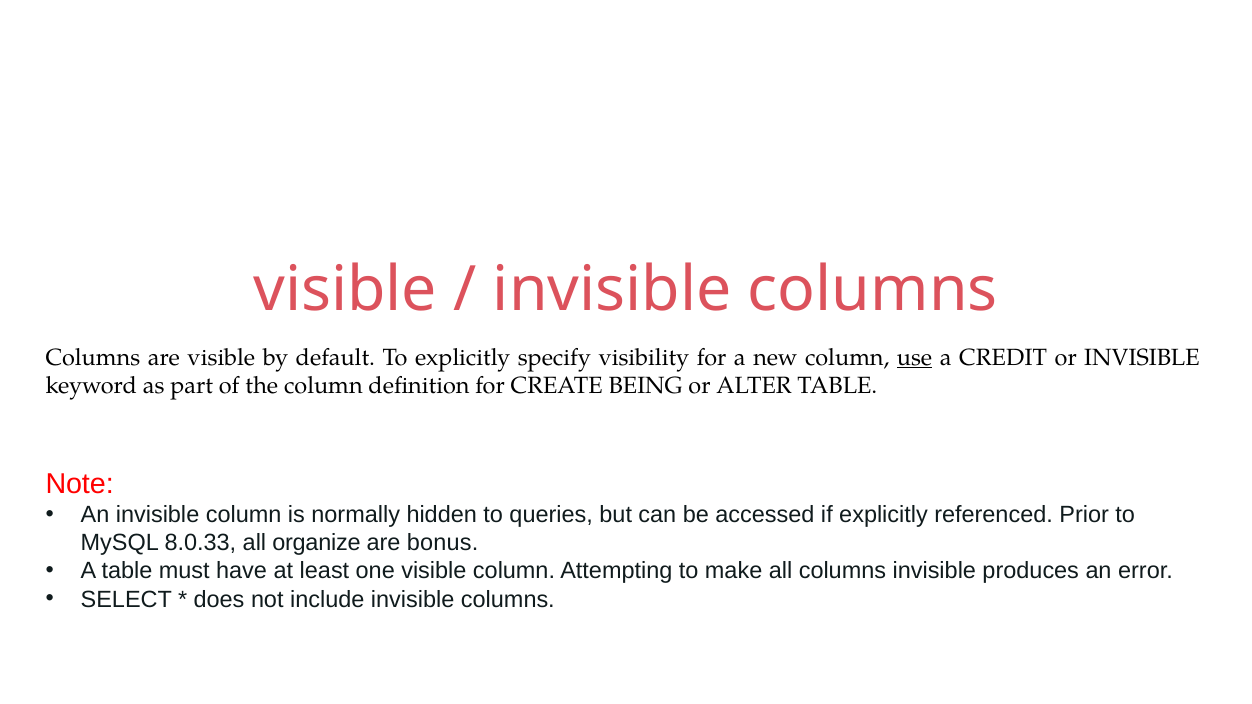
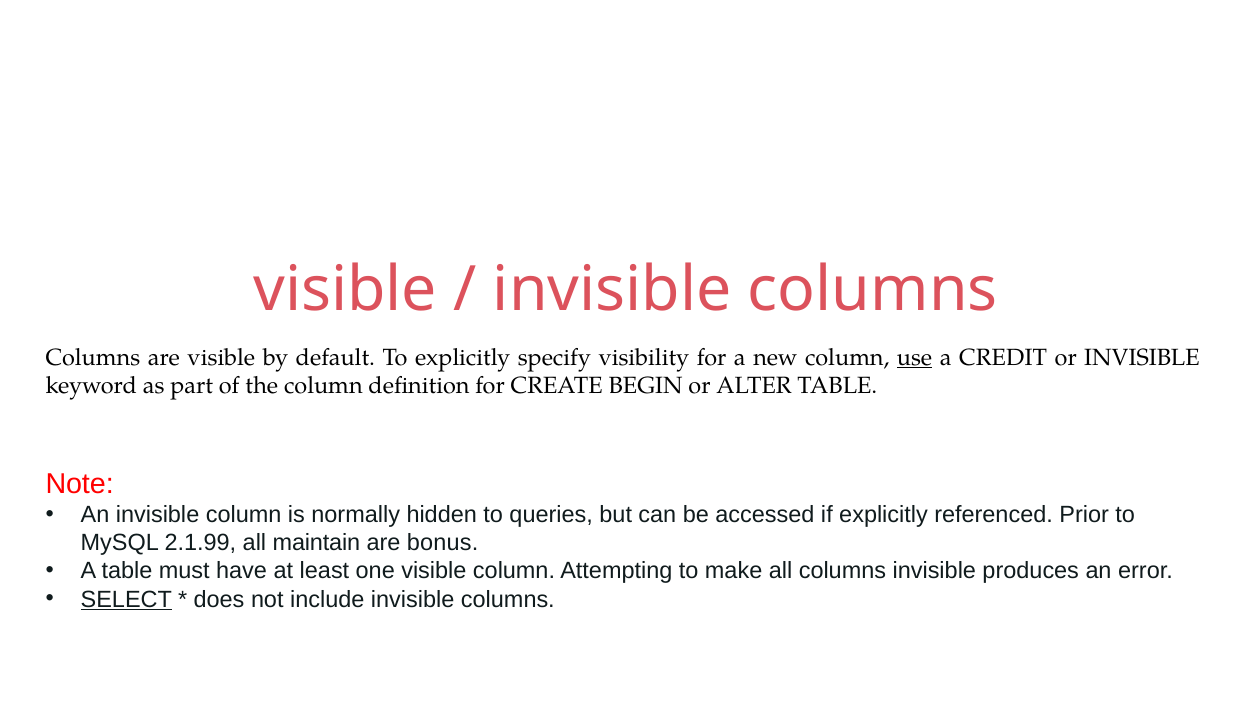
BEING: BEING -> BEGIN
8.0.33: 8.0.33 -> 2.1.99
organize: organize -> maintain
SELECT underline: none -> present
